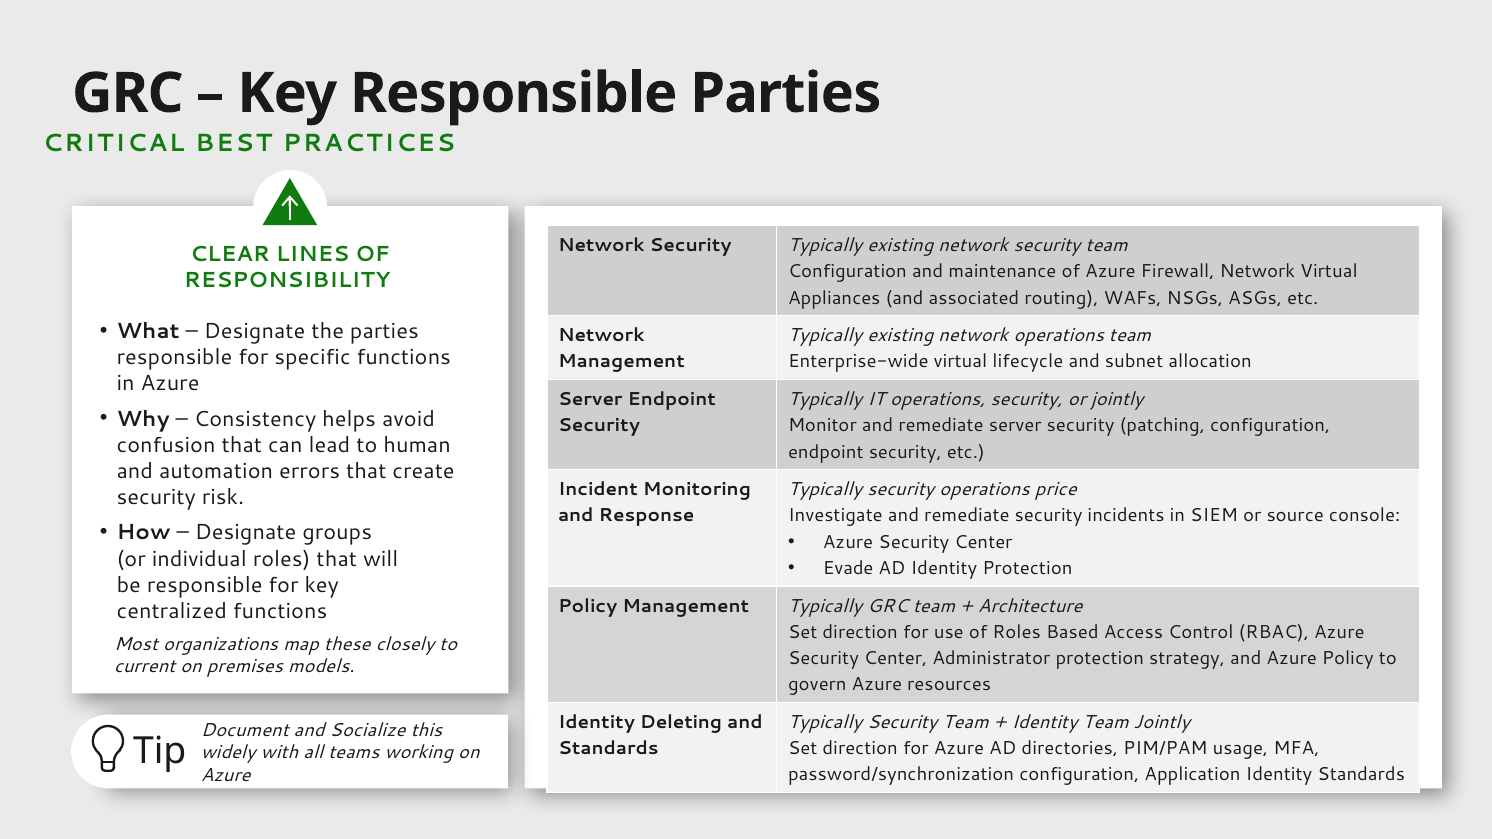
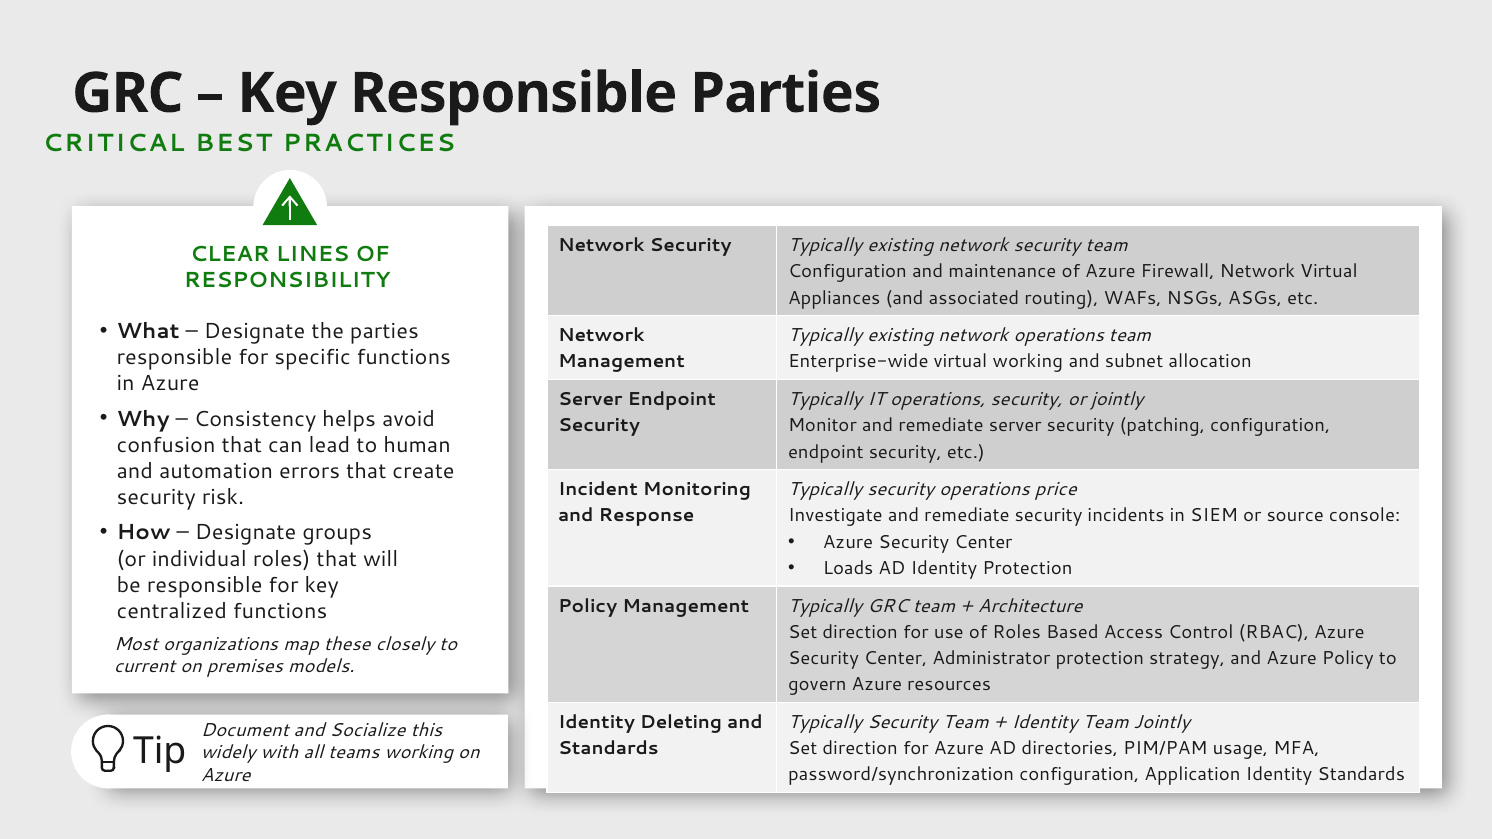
virtual lifecycle: lifecycle -> working
Evade: Evade -> Loads
